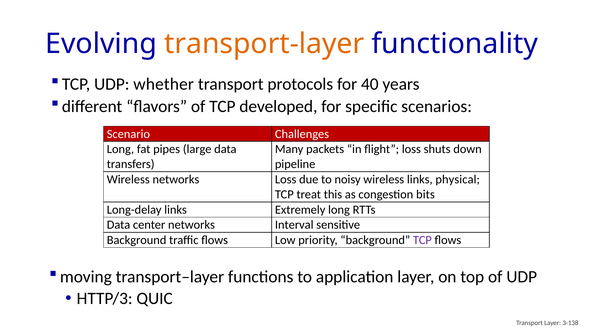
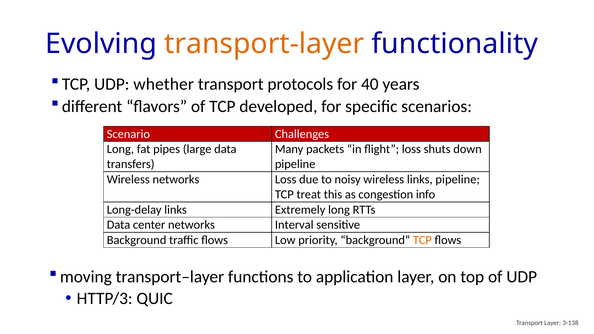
links physical: physical -> pipeline
bits: bits -> info
TCP at (422, 240) colour: purple -> orange
